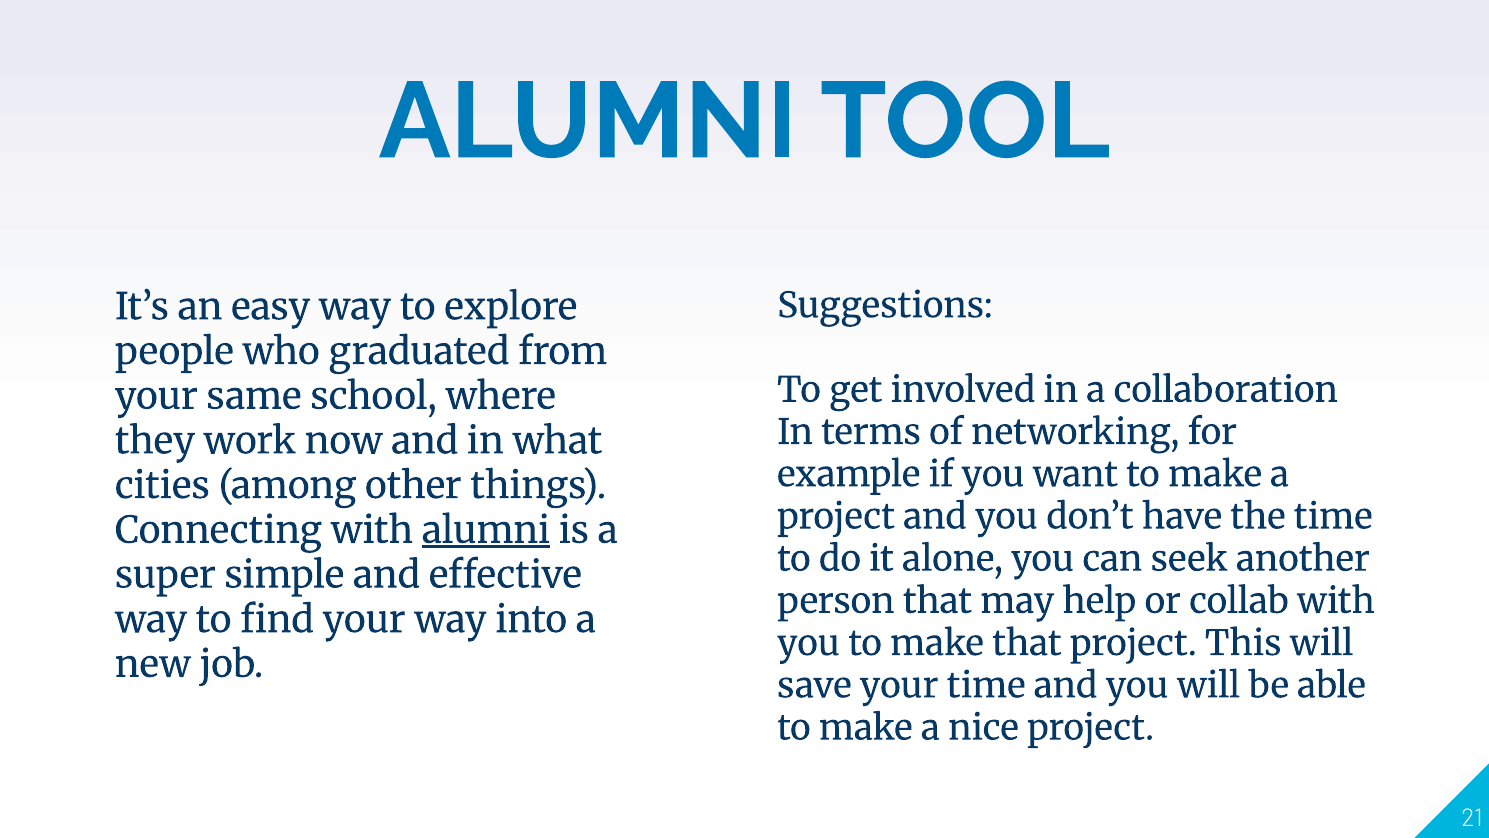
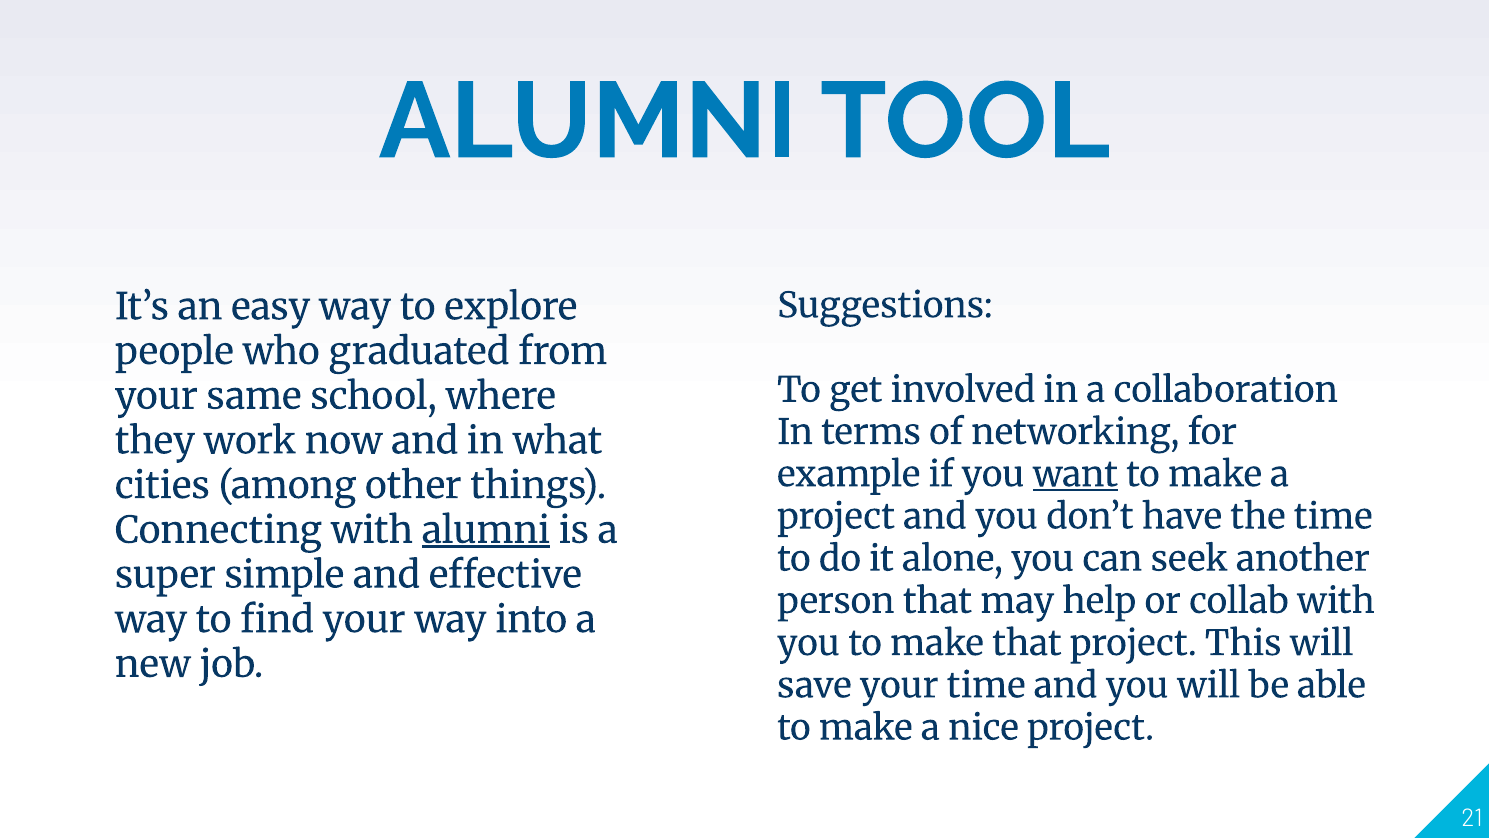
want underline: none -> present
